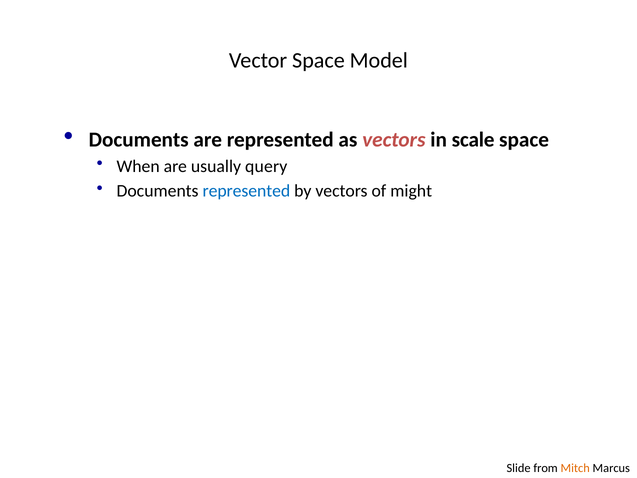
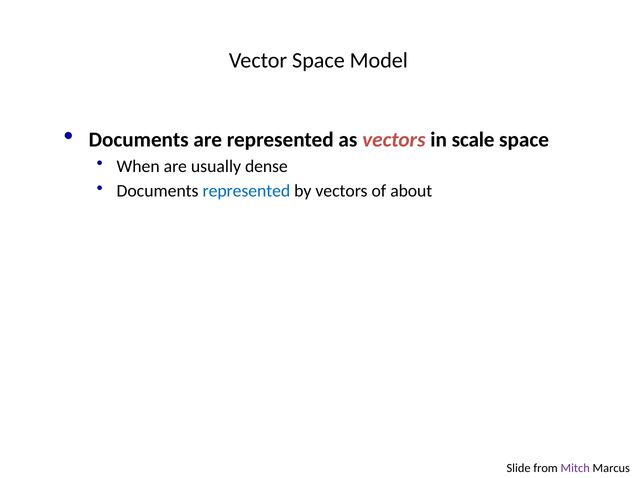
query: query -> dense
might: might -> about
Mitch colour: orange -> purple
